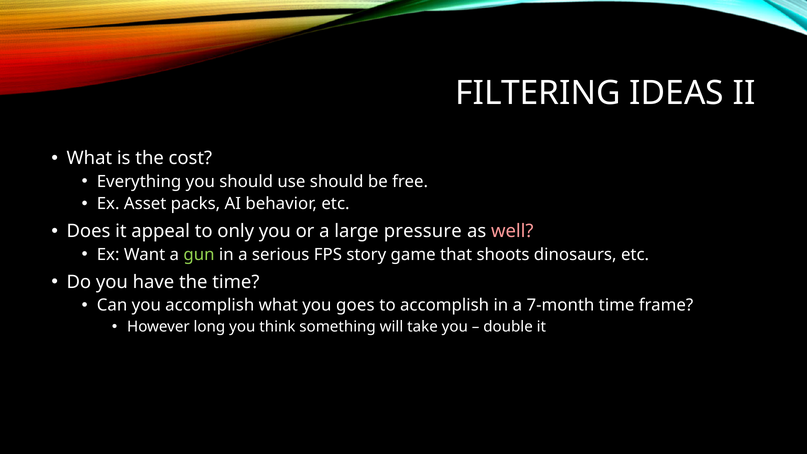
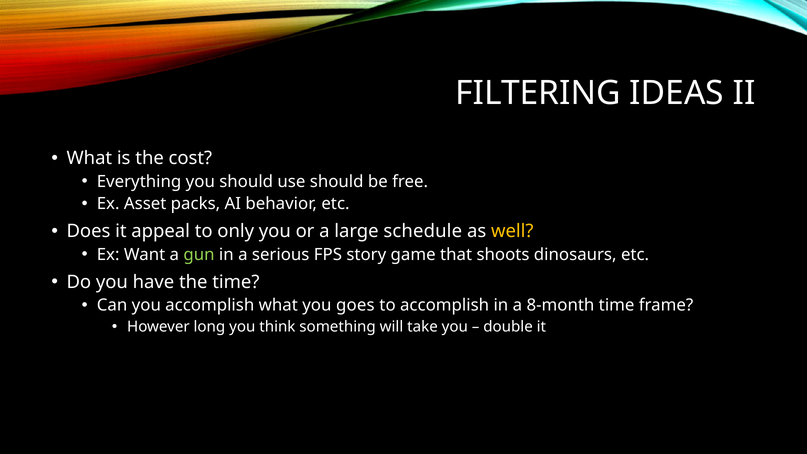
pressure: pressure -> schedule
well colour: pink -> yellow
7-month: 7-month -> 8-month
